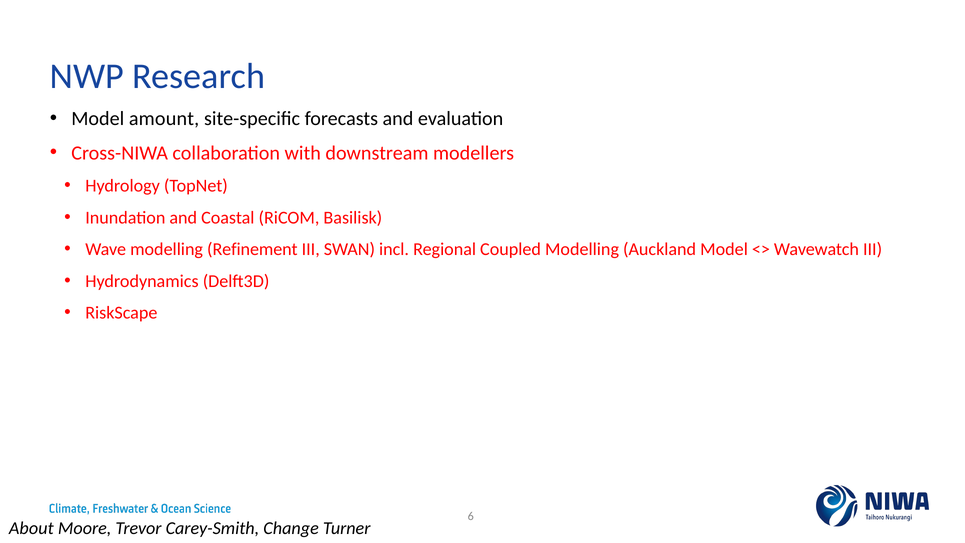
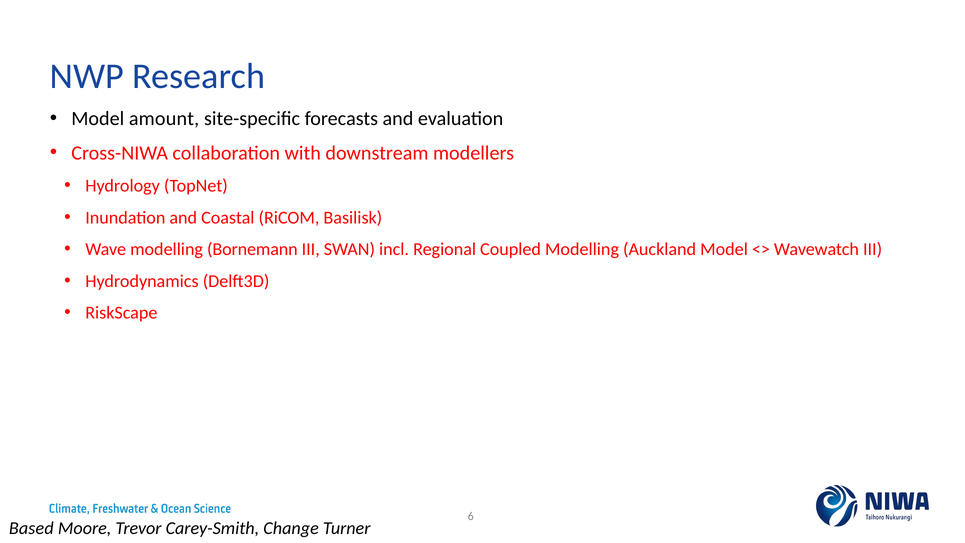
Refinement: Refinement -> Bornemann
About: About -> Based
